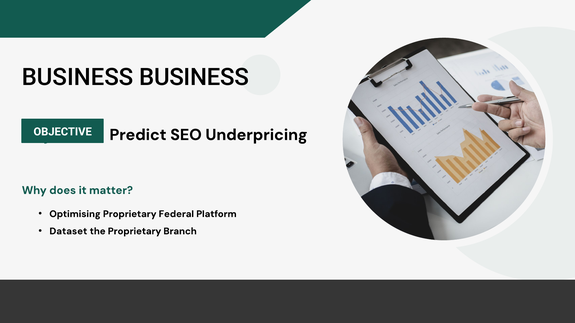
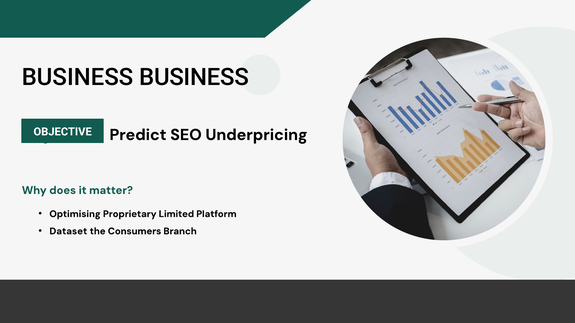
Federal: Federal -> Limited
the Proprietary: Proprietary -> Consumers
